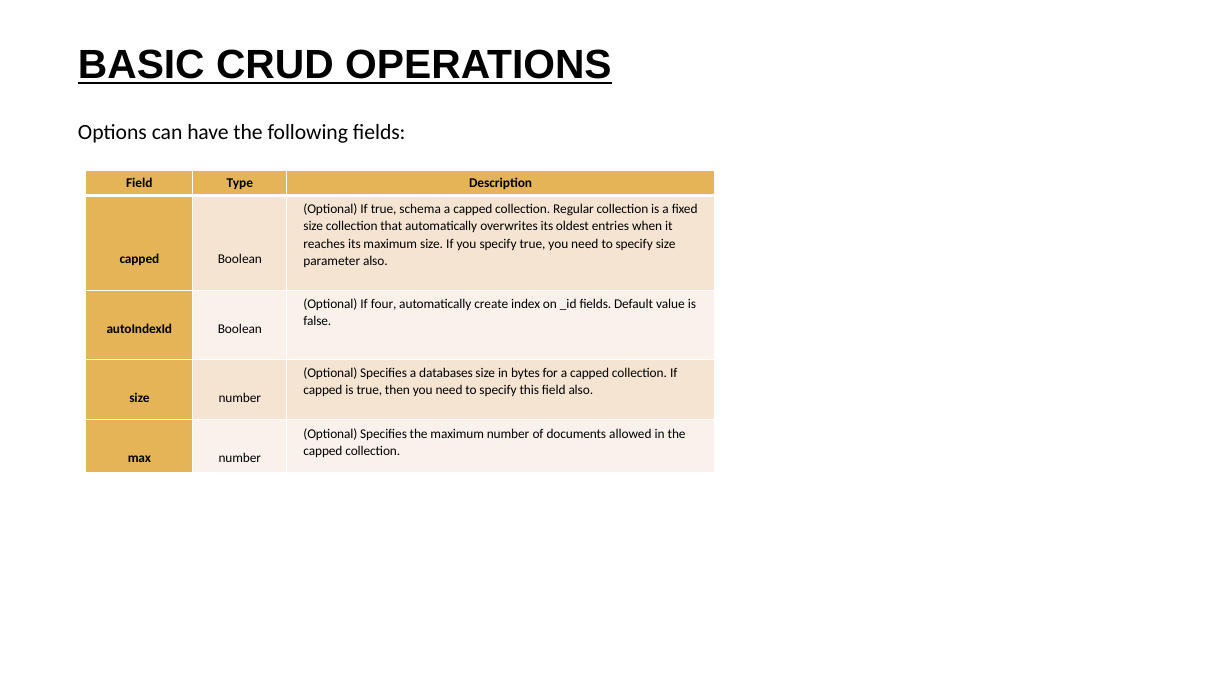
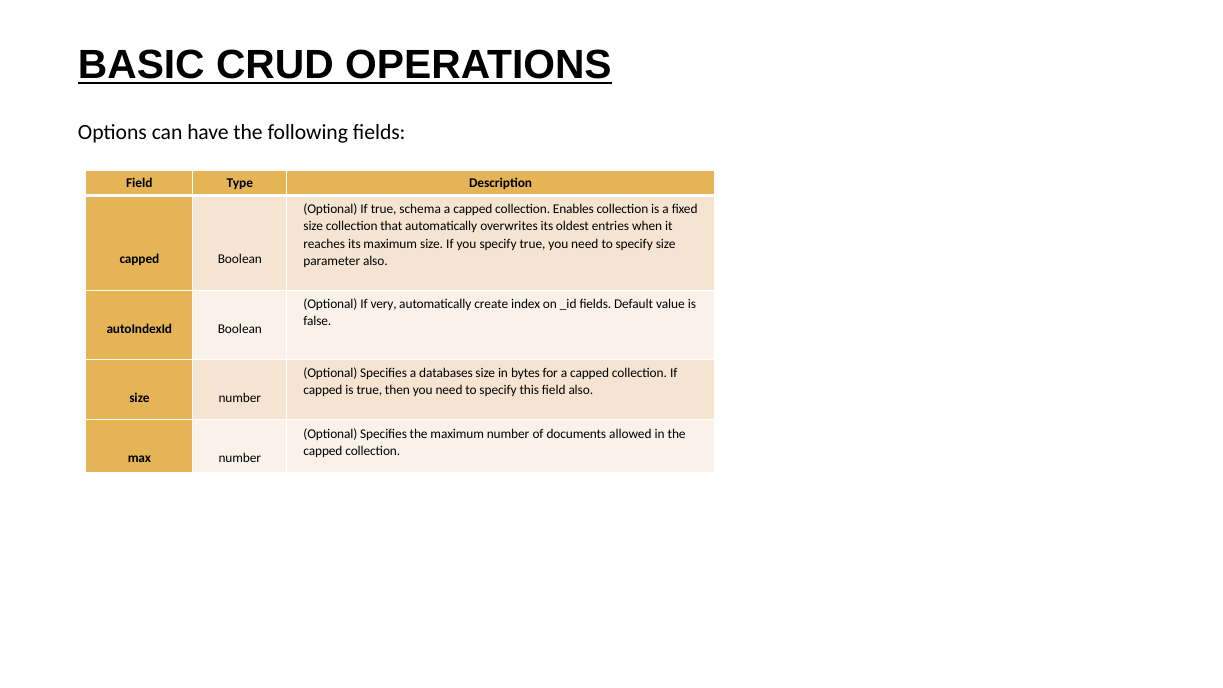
Regular: Regular -> Enables
four: four -> very
